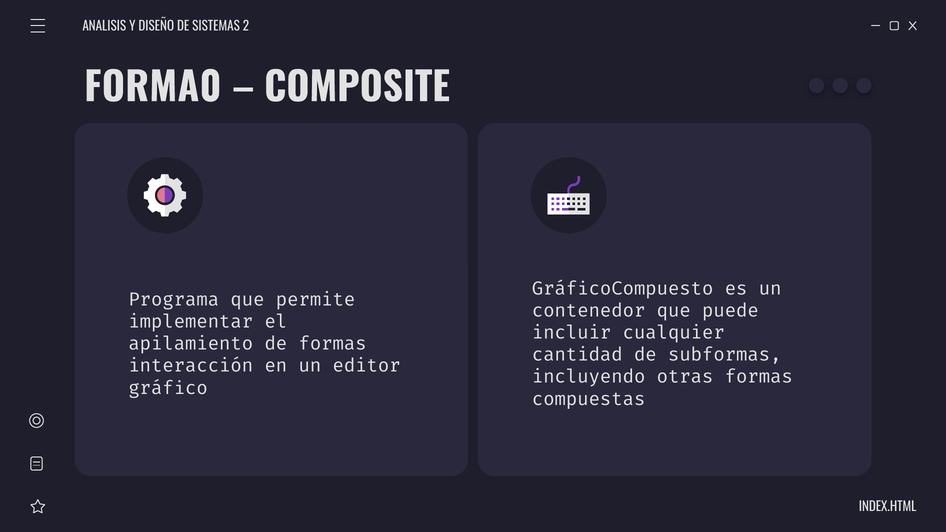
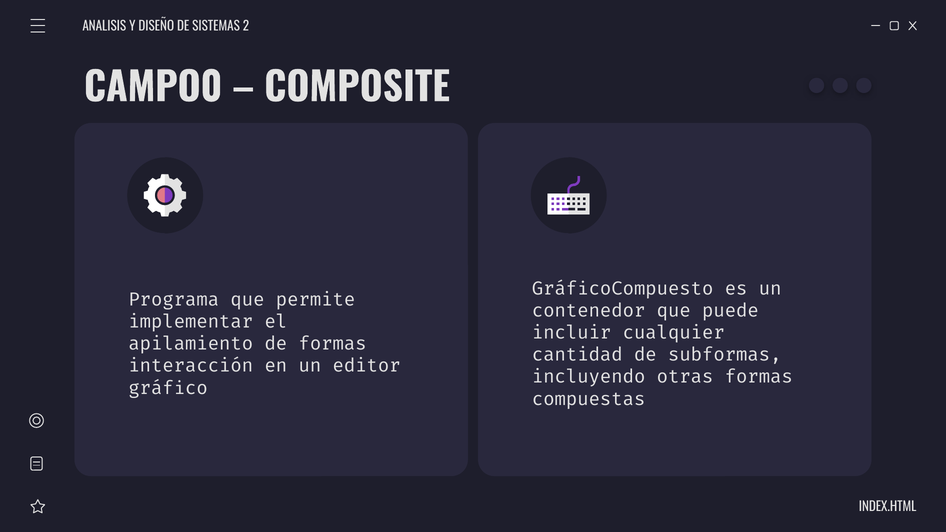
FORMA0: FORMA0 -> CAMPO0
